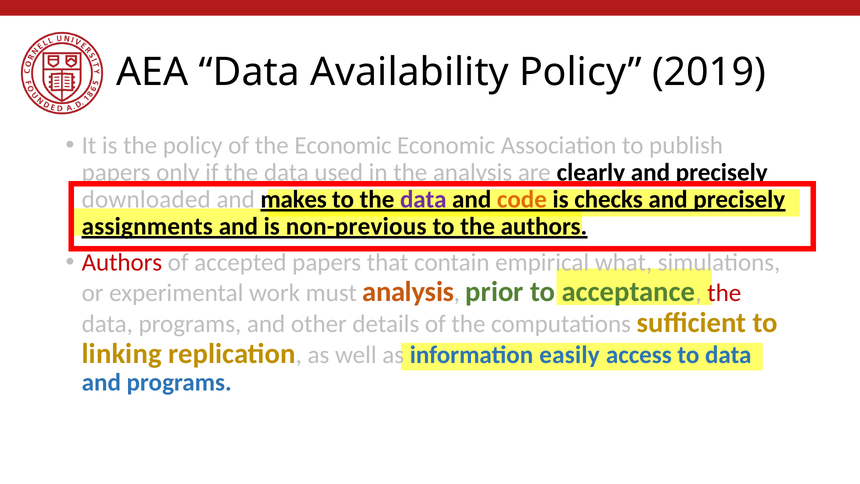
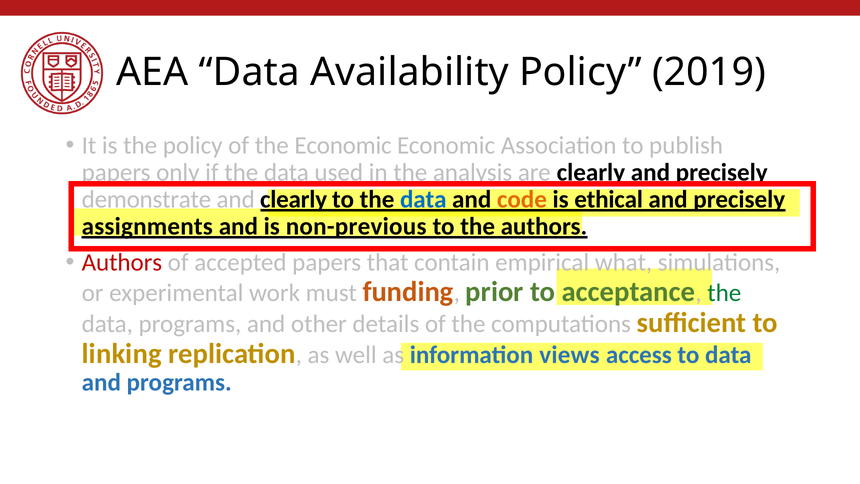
downloaded: downloaded -> demonstrate
and makes: makes -> clearly
data at (423, 199) colour: purple -> blue
checks: checks -> ethical
must analysis: analysis -> funding
the at (724, 293) colour: red -> green
easily: easily -> views
